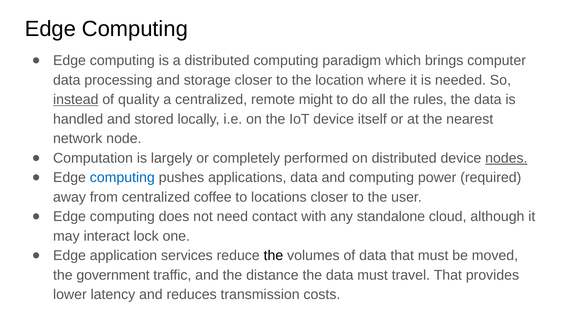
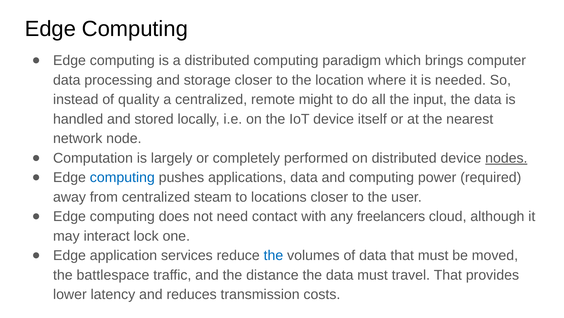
instead underline: present -> none
rules: rules -> input
coffee: coffee -> steam
standalone: standalone -> freelancers
the at (273, 255) colour: black -> blue
government: government -> battlespace
